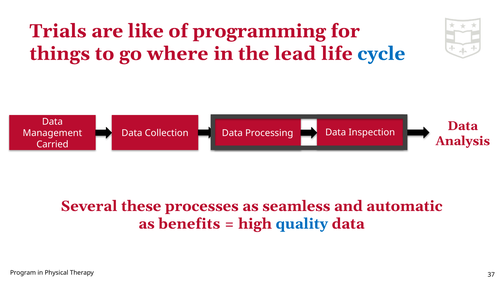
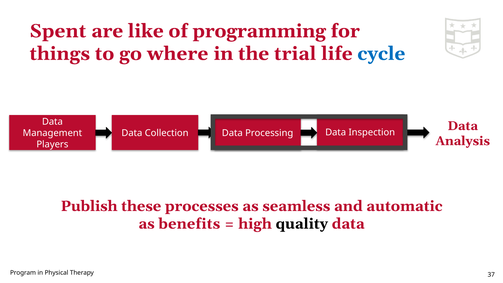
Trials: Trials -> Spent
lead: lead -> trial
Carried: Carried -> Players
Several: Several -> Publish
quality colour: blue -> black
